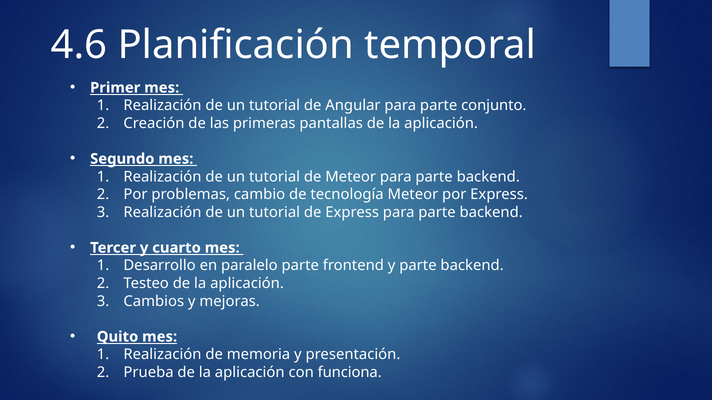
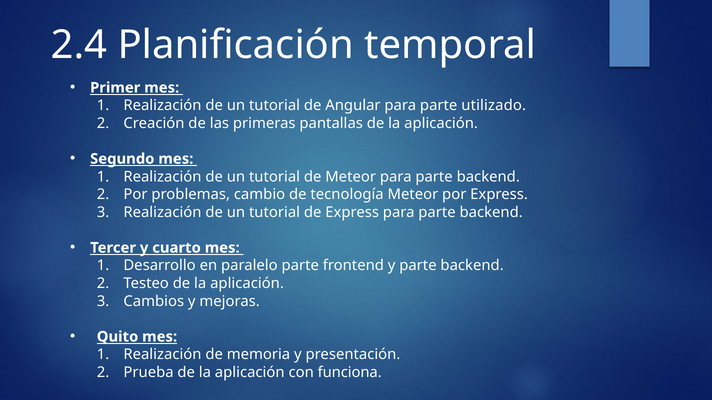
4.6: 4.6 -> 2.4
conjunto: conjunto -> utilizado
